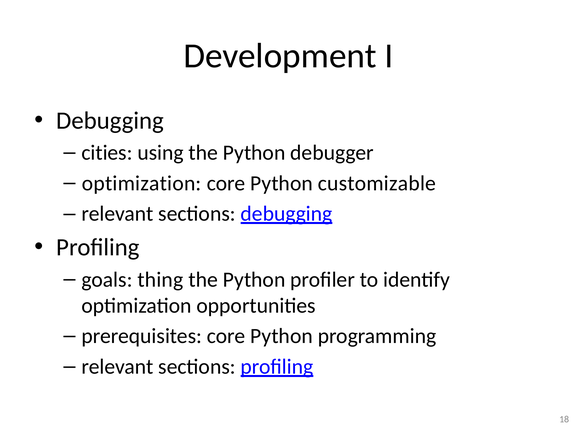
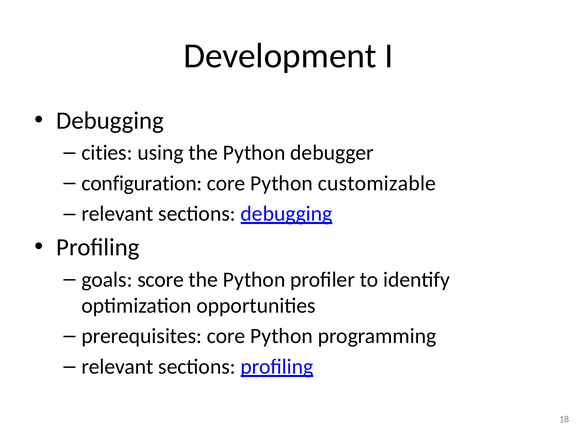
optimization at (142, 183): optimization -> configuration
thing: thing -> score
